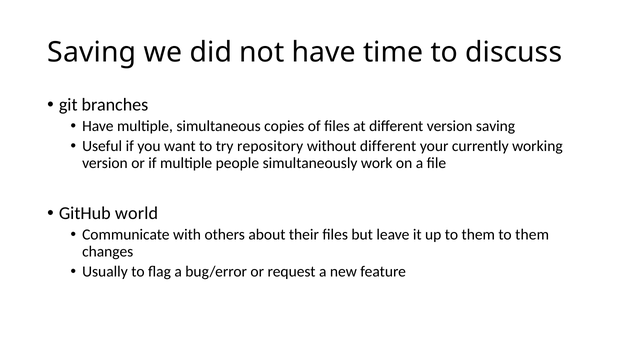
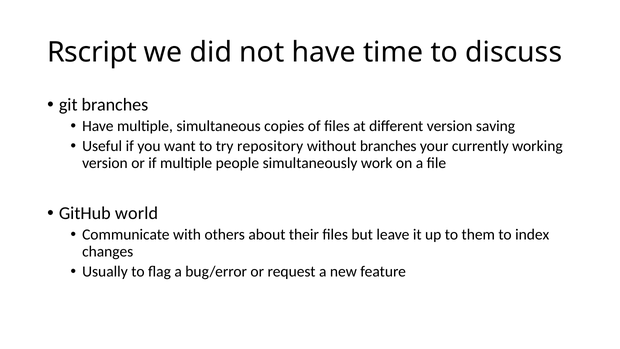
Saving at (92, 52): Saving -> Rscript
without different: different -> branches
them to them: them -> index
